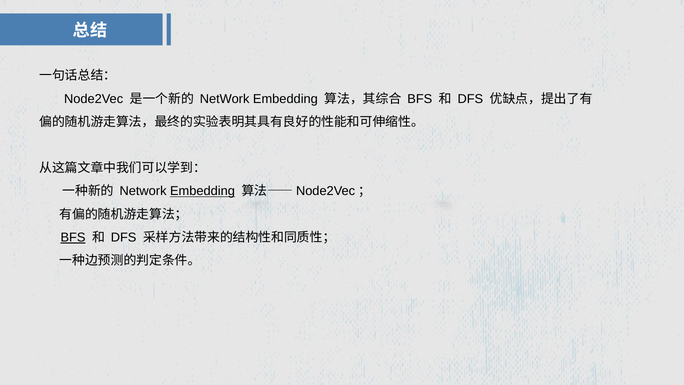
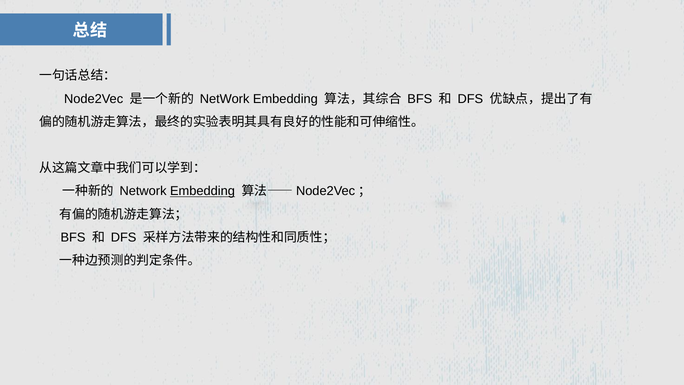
BFS at (73, 237) underline: present -> none
